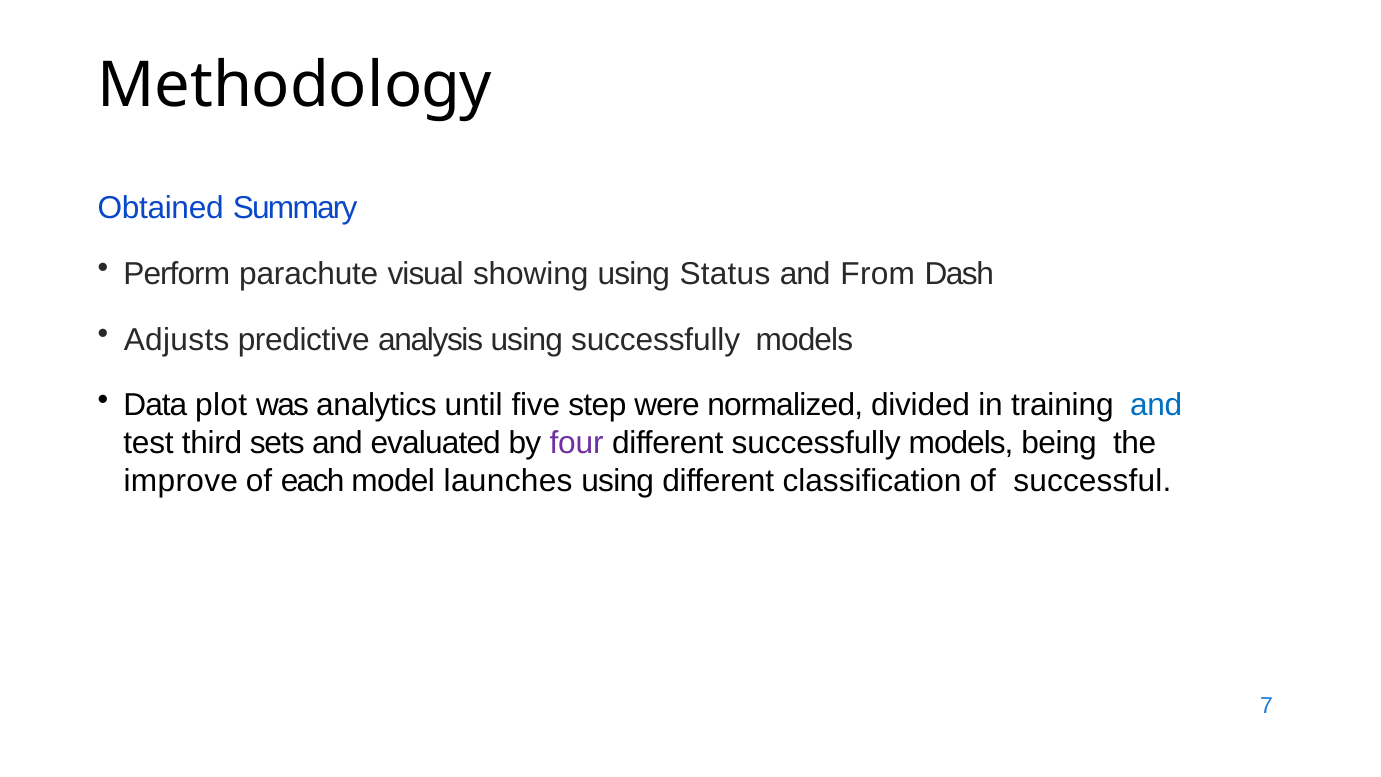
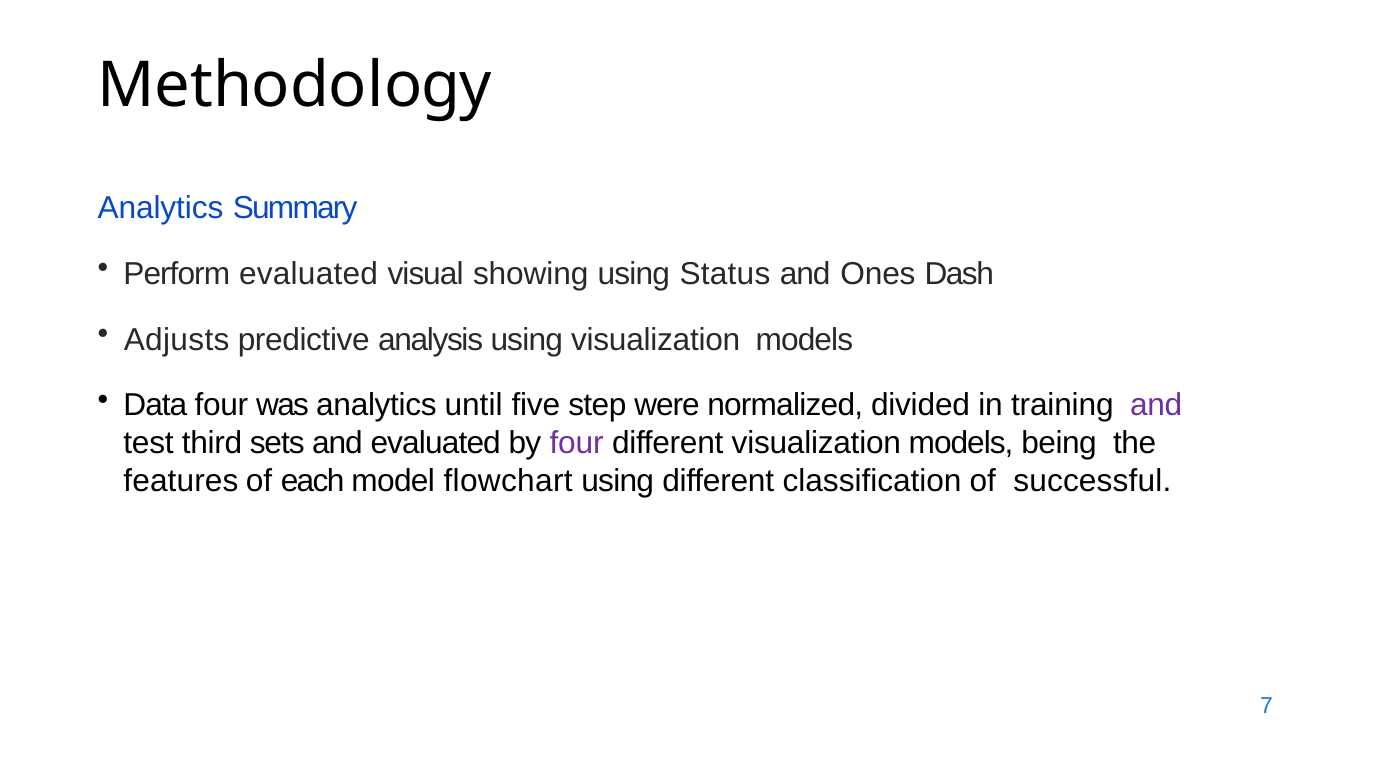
Obtained at (161, 208): Obtained -> Analytics
Perform parachute: parachute -> evaluated
From: From -> Ones
using successfully: successfully -> visualization
Data plot: plot -> four
and at (1156, 405) colour: blue -> purple
different successfully: successfully -> visualization
improve: improve -> features
launches: launches -> flowchart
